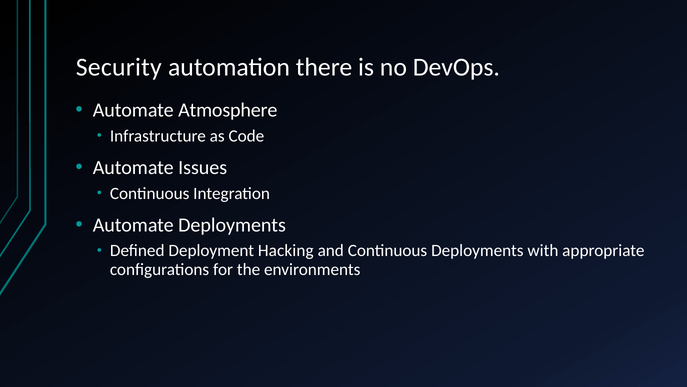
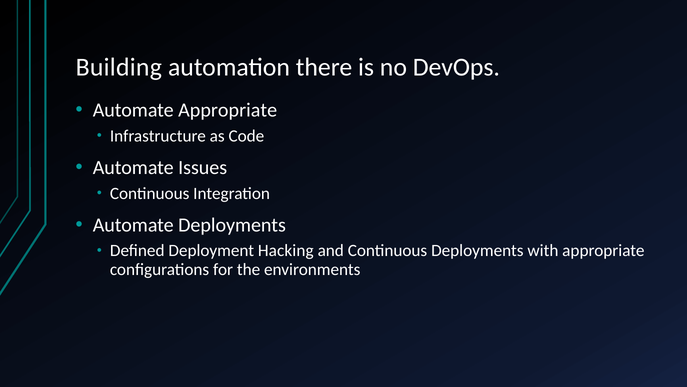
Security: Security -> Building
Automate Atmosphere: Atmosphere -> Appropriate
